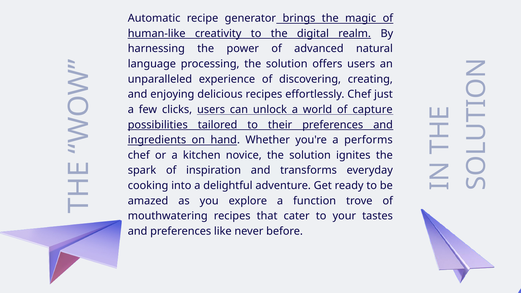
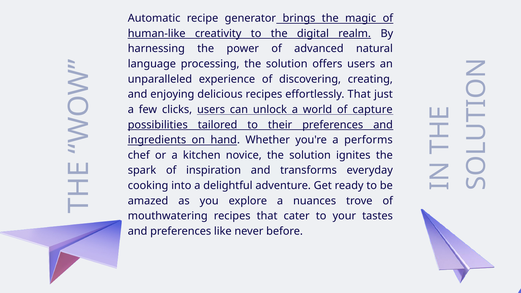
effortlessly Chef: Chef -> That
function: function -> nuances
